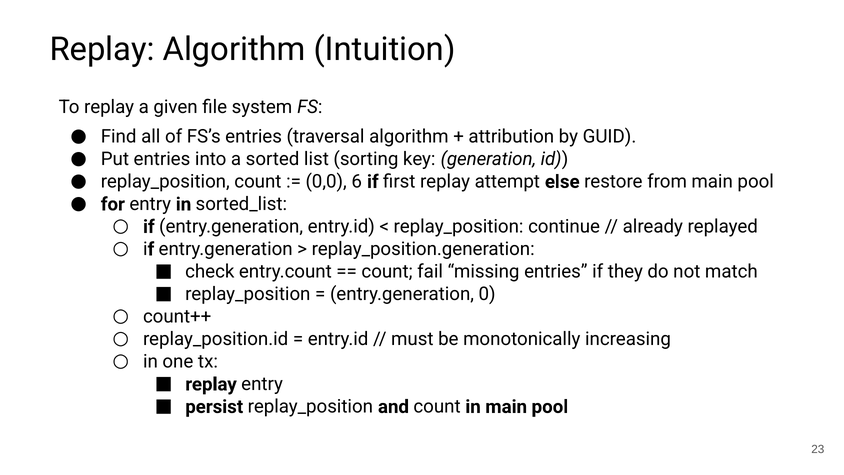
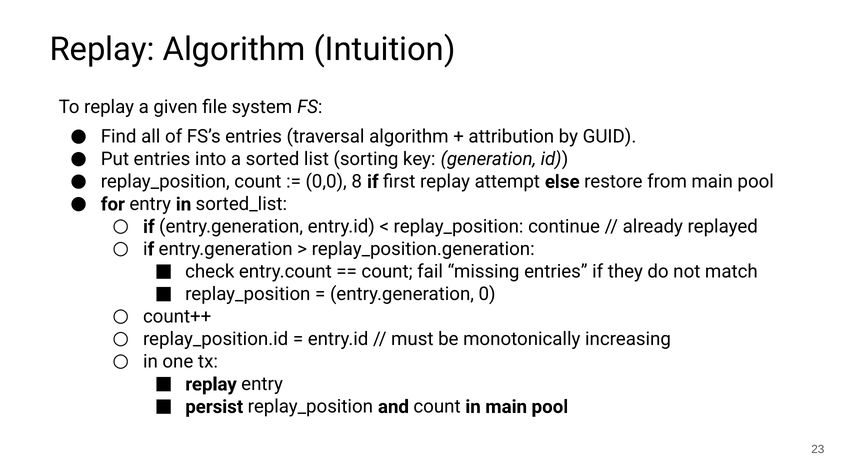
6: 6 -> 8
